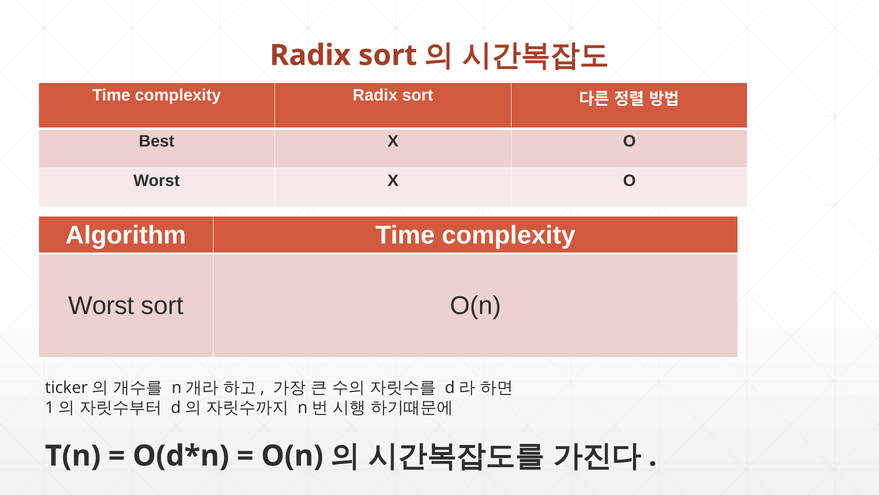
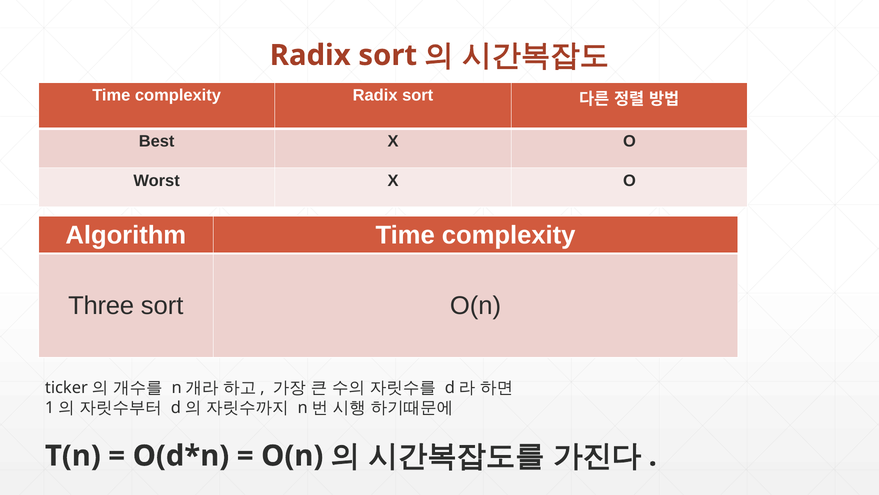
Worst at (101, 306): Worst -> Three
